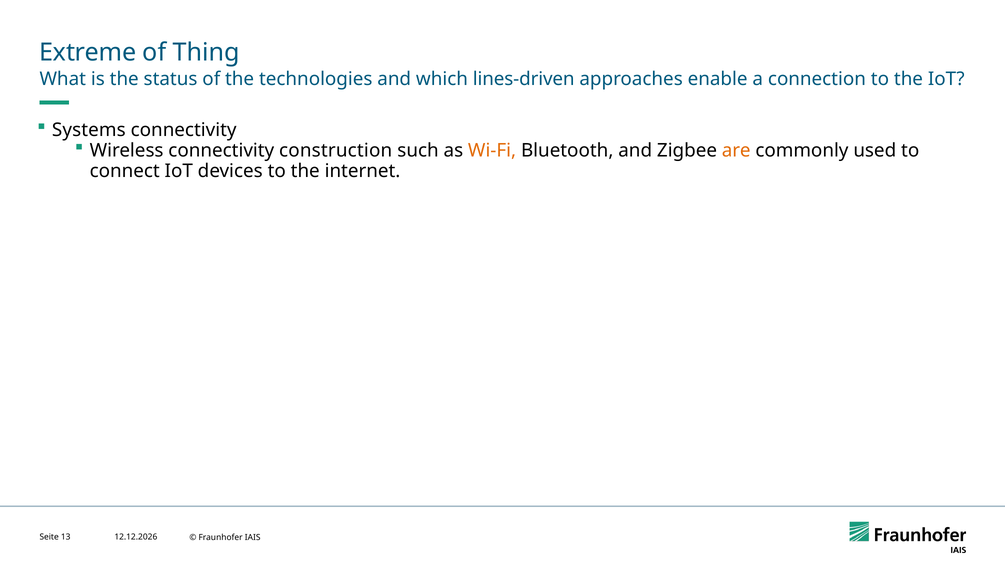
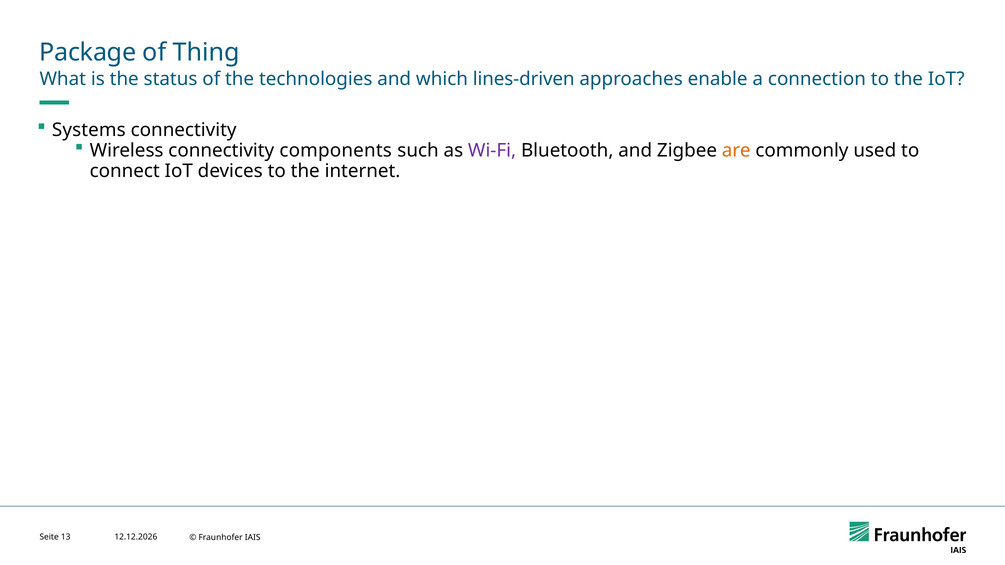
Extreme: Extreme -> Package
construction: construction -> components
Wi-Fi colour: orange -> purple
